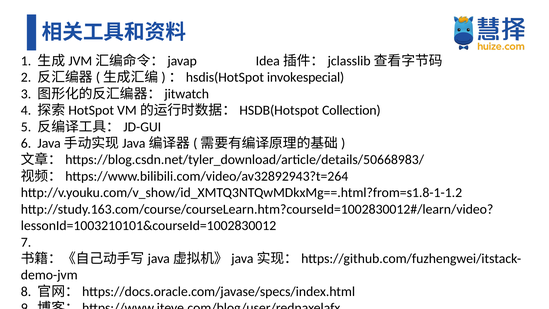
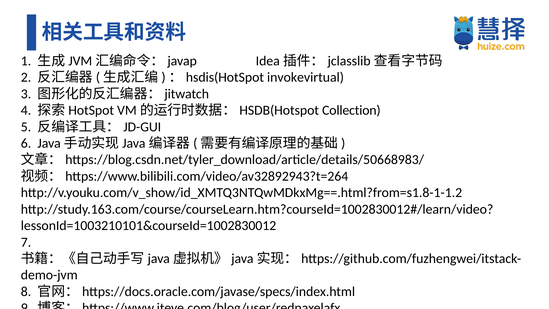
invokespecial: invokespecial -> invokevirtual
